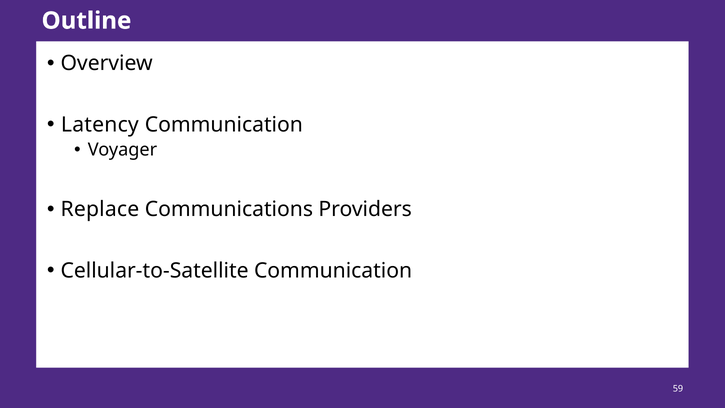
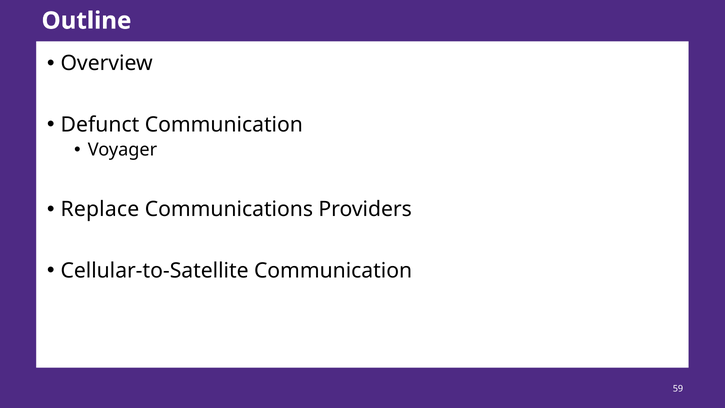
Latency: Latency -> Defunct
